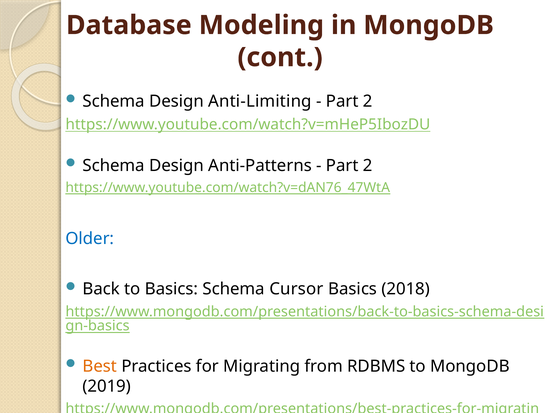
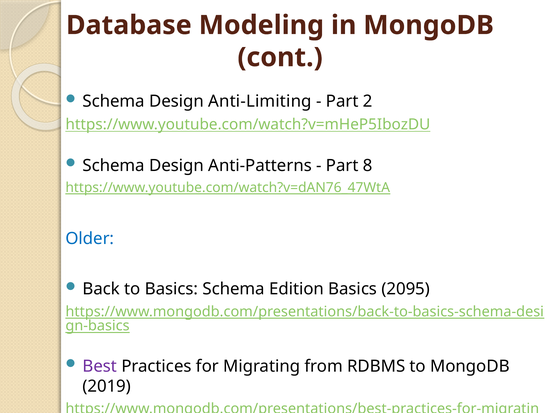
2 at (368, 166): 2 -> 8
Cursor: Cursor -> Edition
2018: 2018 -> 2095
Best colour: orange -> purple
